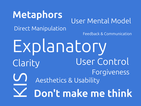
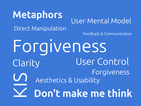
Explanatory at (60, 46): Explanatory -> Forgiveness
